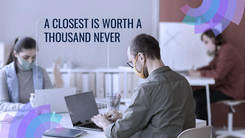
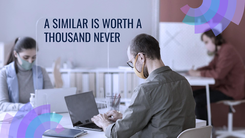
CLOSEST: CLOSEST -> SIMILAR
